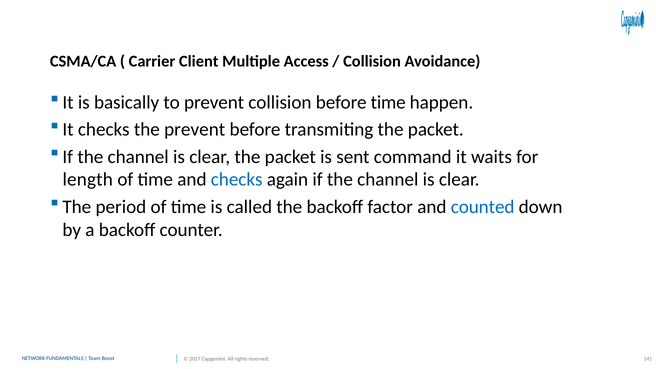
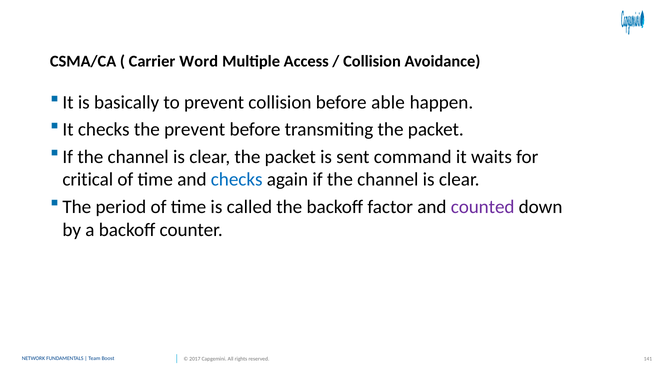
Client: Client -> Word
before time: time -> able
length: length -> critical
counted colour: blue -> purple
